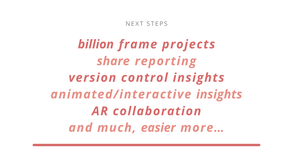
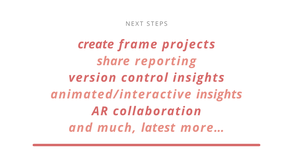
billion: billion -> create
easier: easier -> latest
